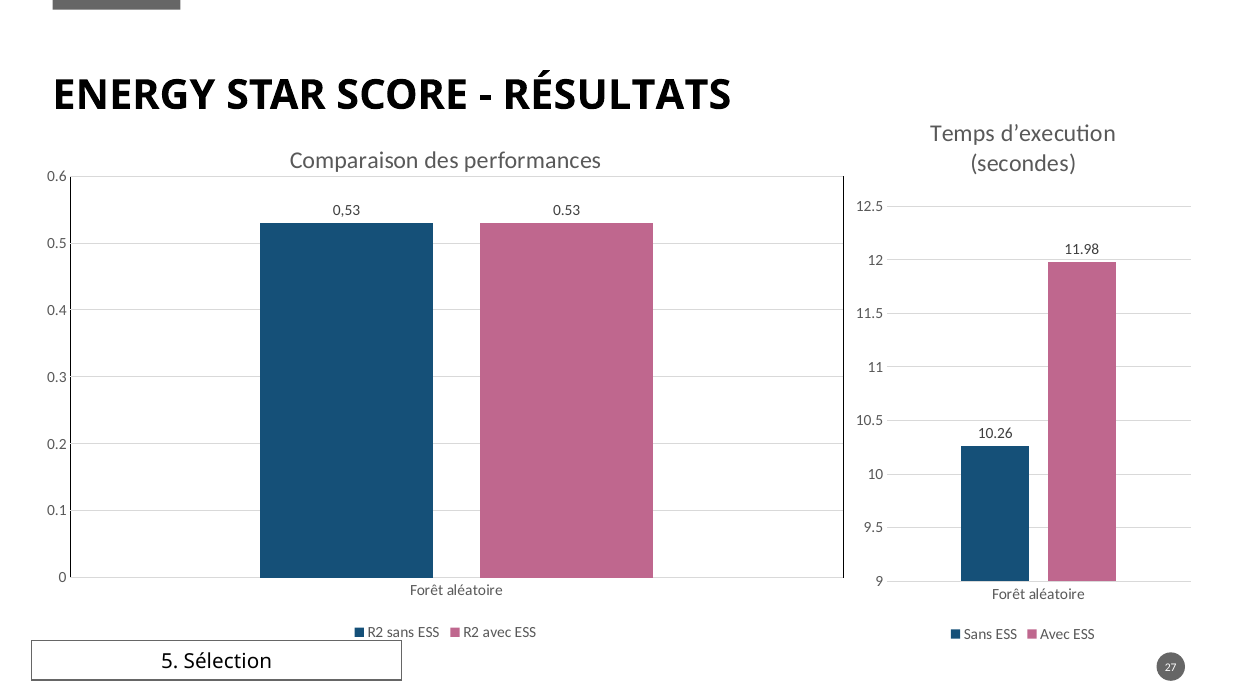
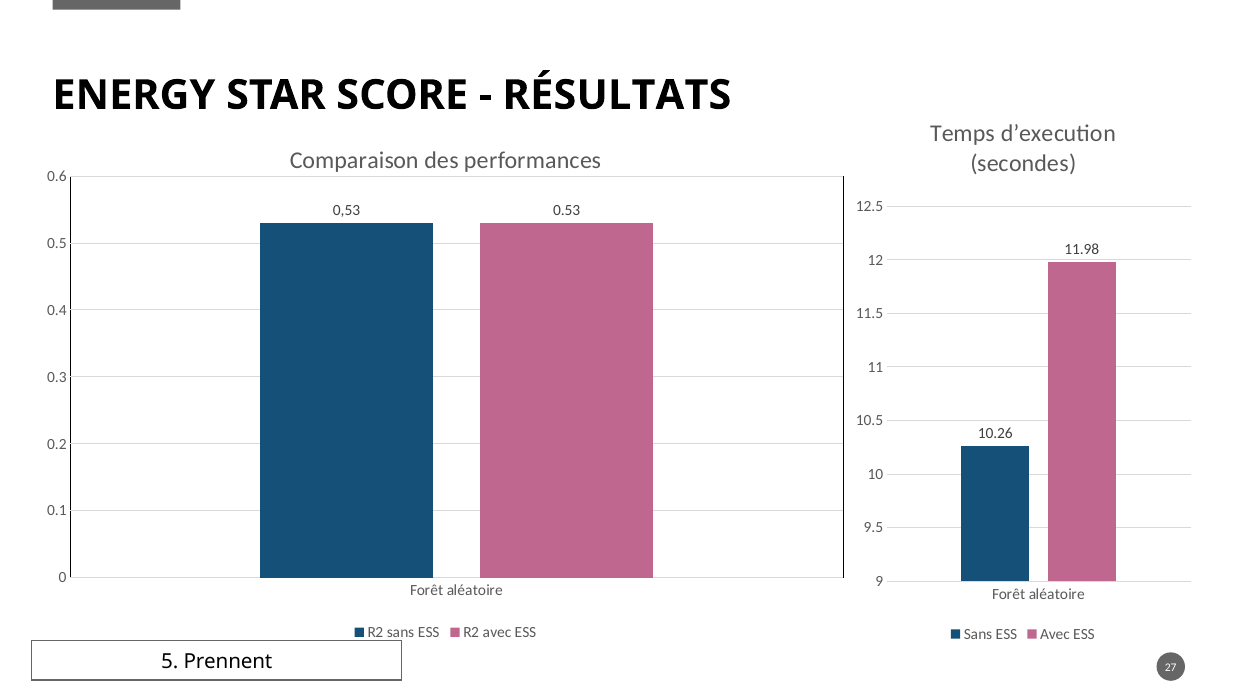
Sélection: Sélection -> Prennent
